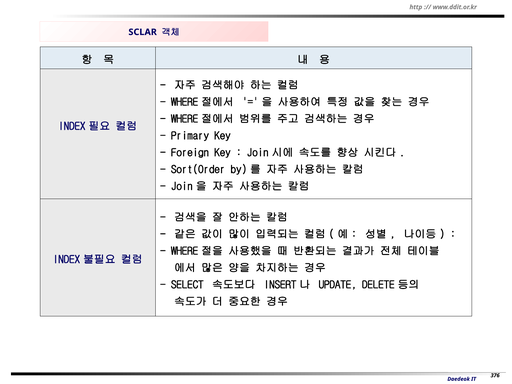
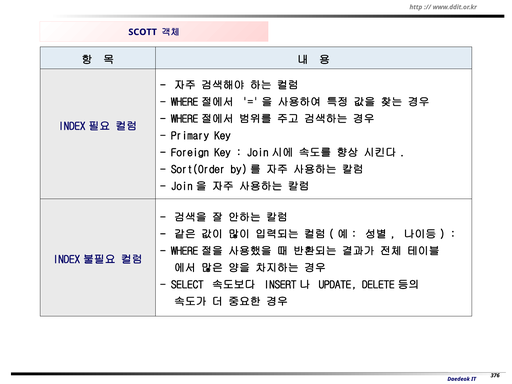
SCLAR: SCLAR -> SCOTT
